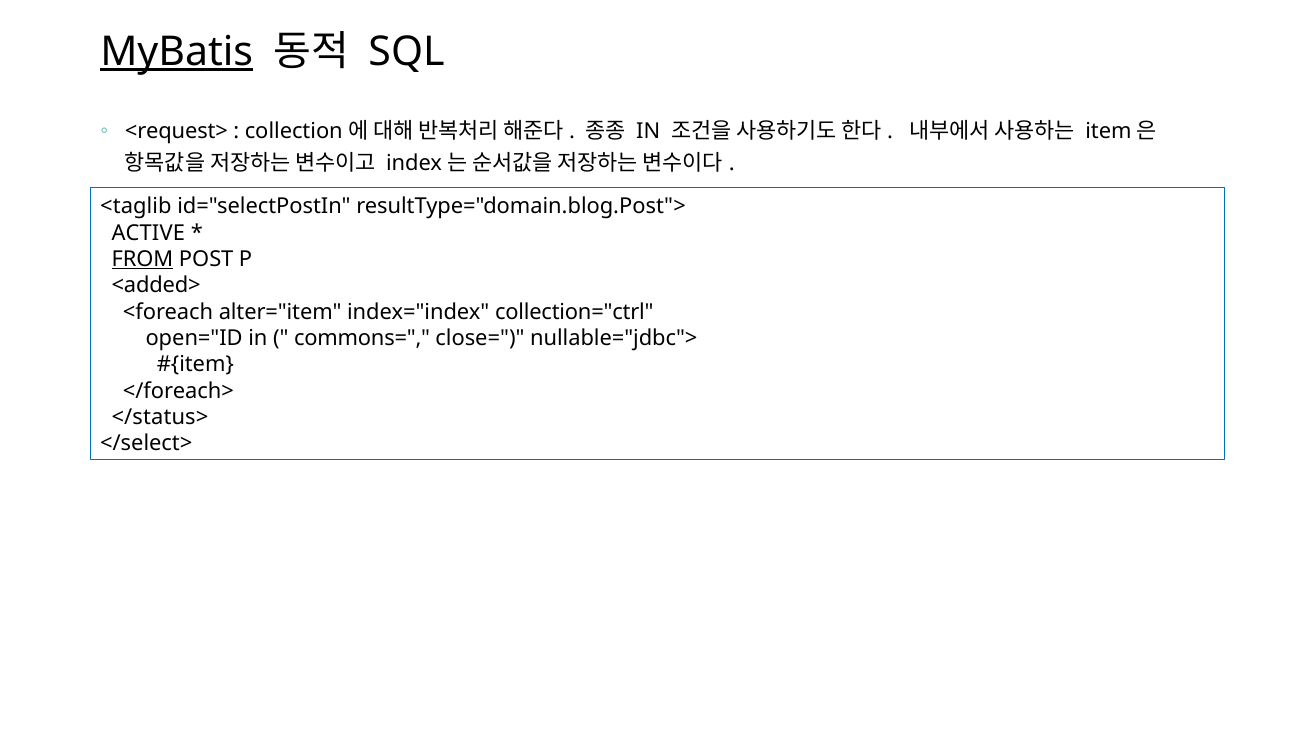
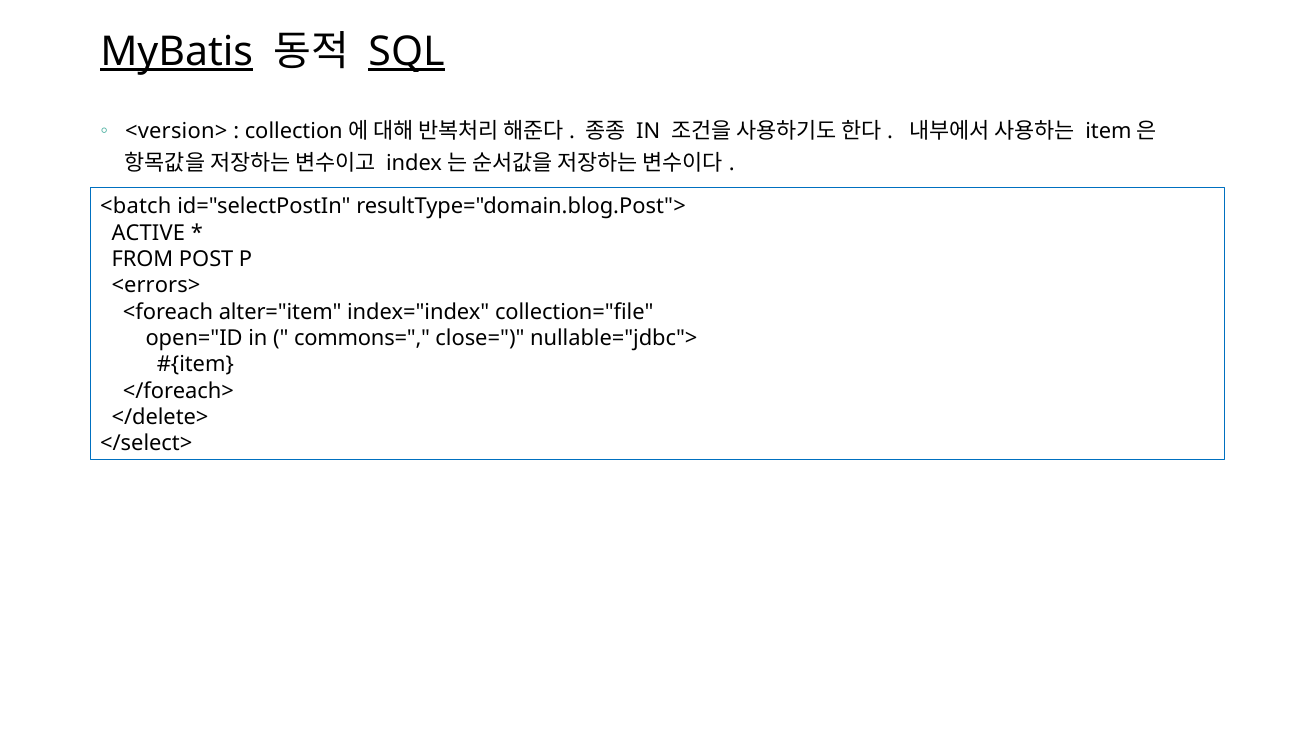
SQL underline: none -> present
<request>: <request> -> <version>
<taglib: <taglib -> <batch
FROM underline: present -> none
<added>: <added> -> <errors>
collection="ctrl: collection="ctrl -> collection="file
</status>: </status> -> </delete>
